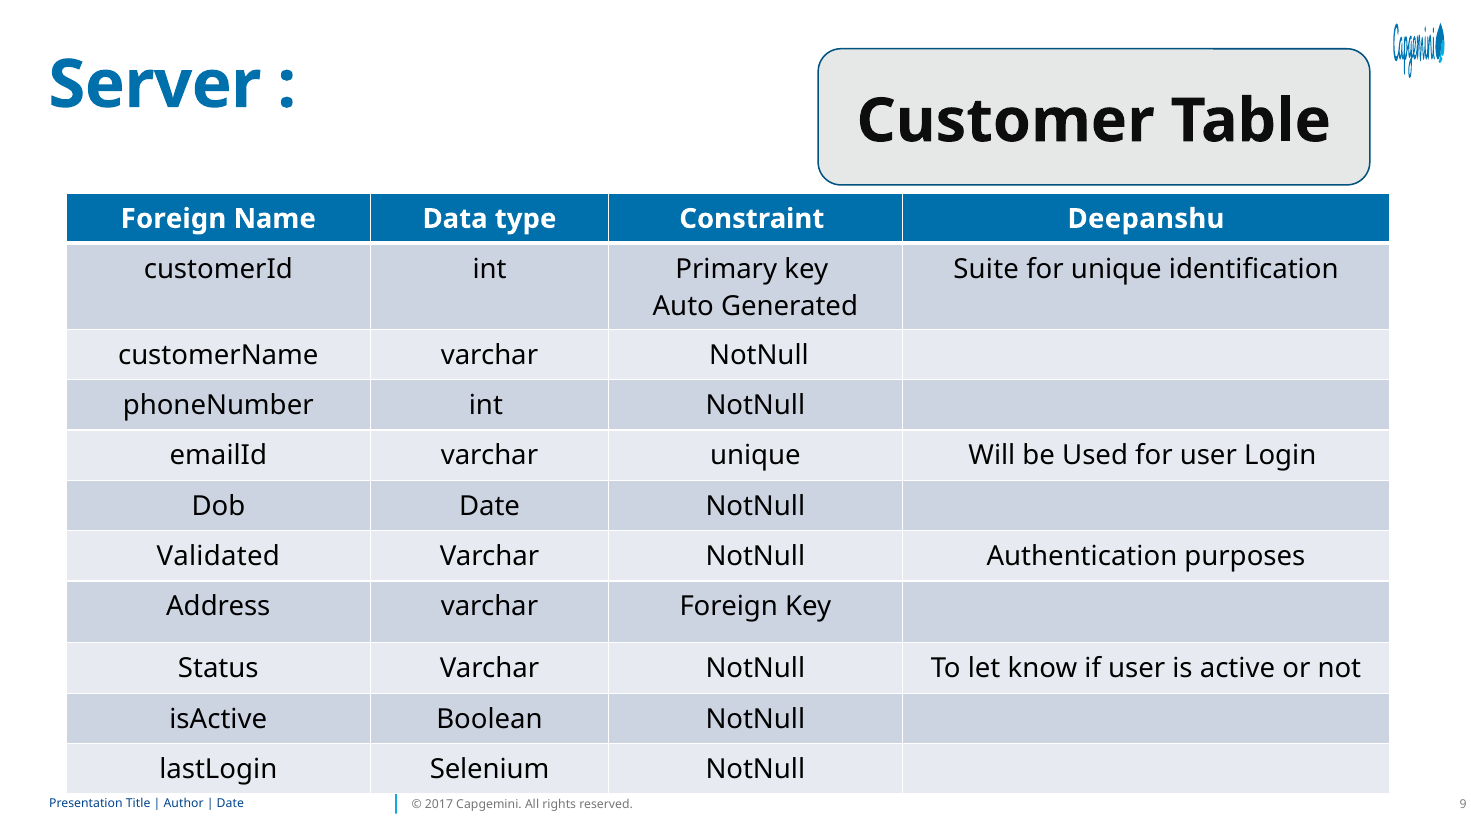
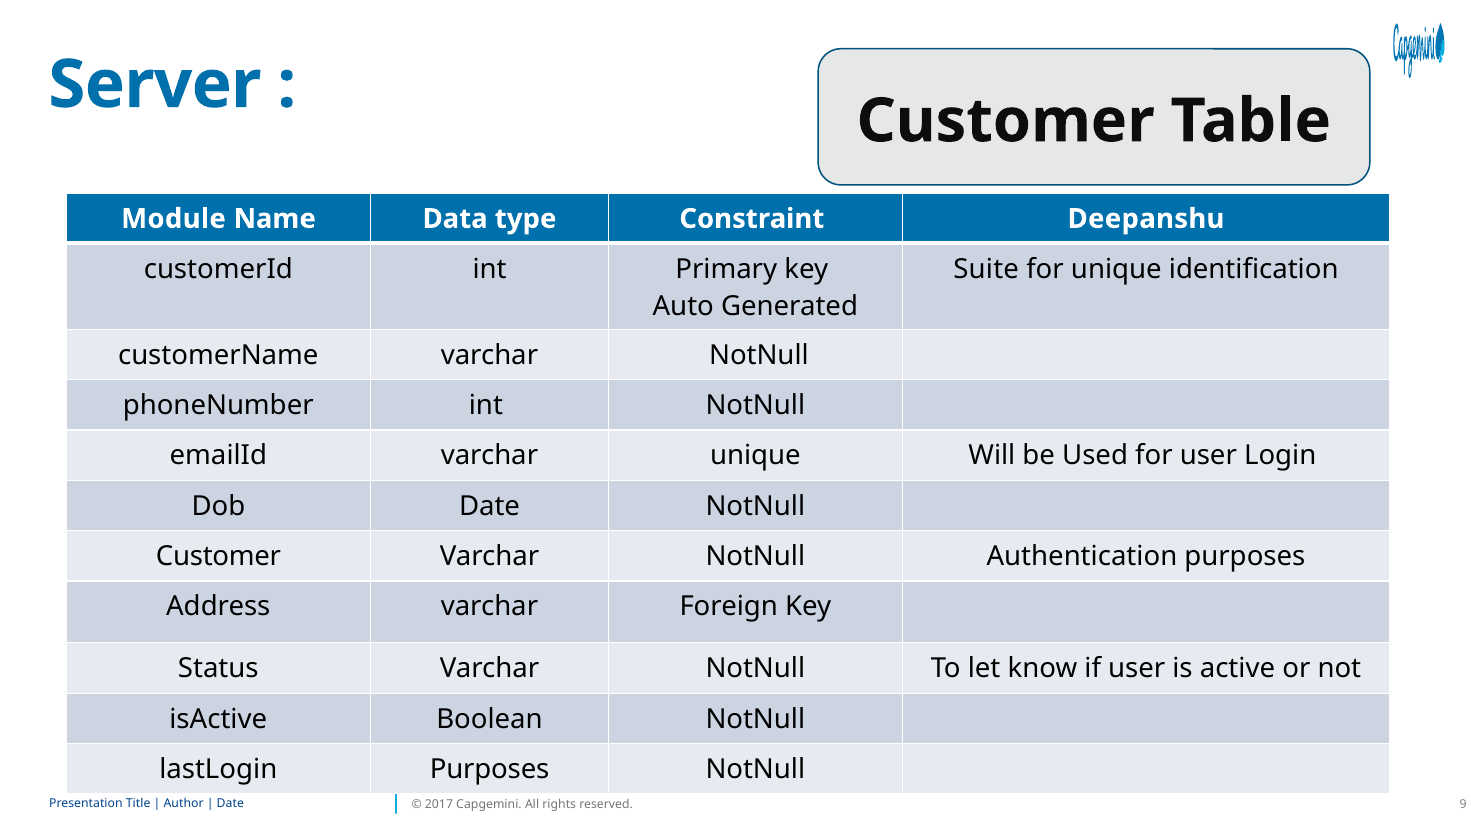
Foreign at (174, 219): Foreign -> Module
Validated at (218, 557): Validated -> Customer
lastLogin Selenium: Selenium -> Purposes
